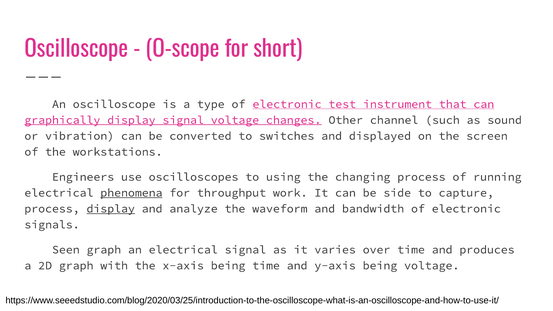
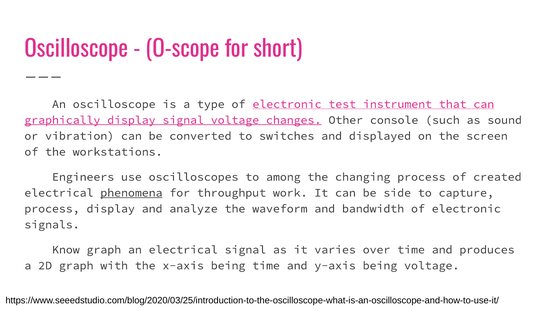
channel: channel -> console
using: using -> among
running: running -> created
display at (111, 209) underline: present -> none
Seen: Seen -> Know
